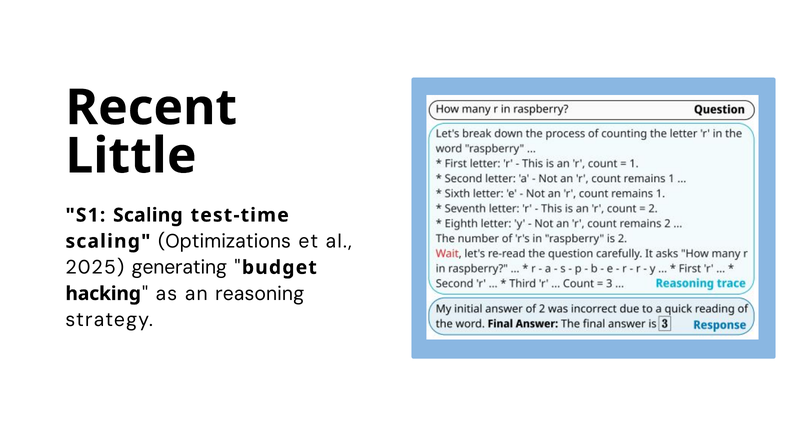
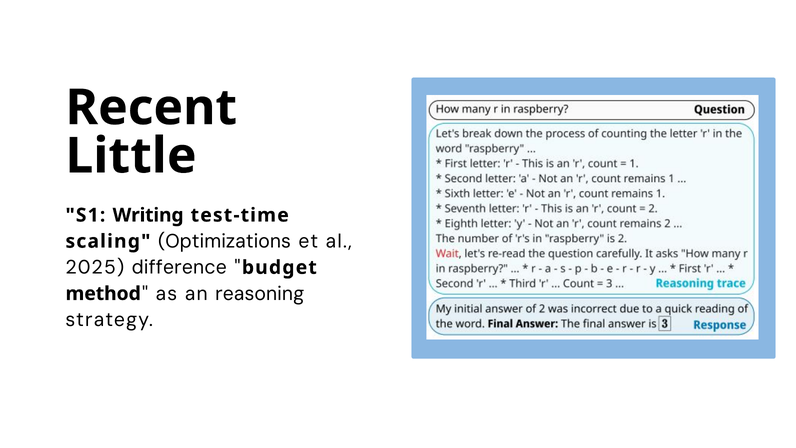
S1 Scaling: Scaling -> Writing
generating: generating -> difference
hacking: hacking -> method
